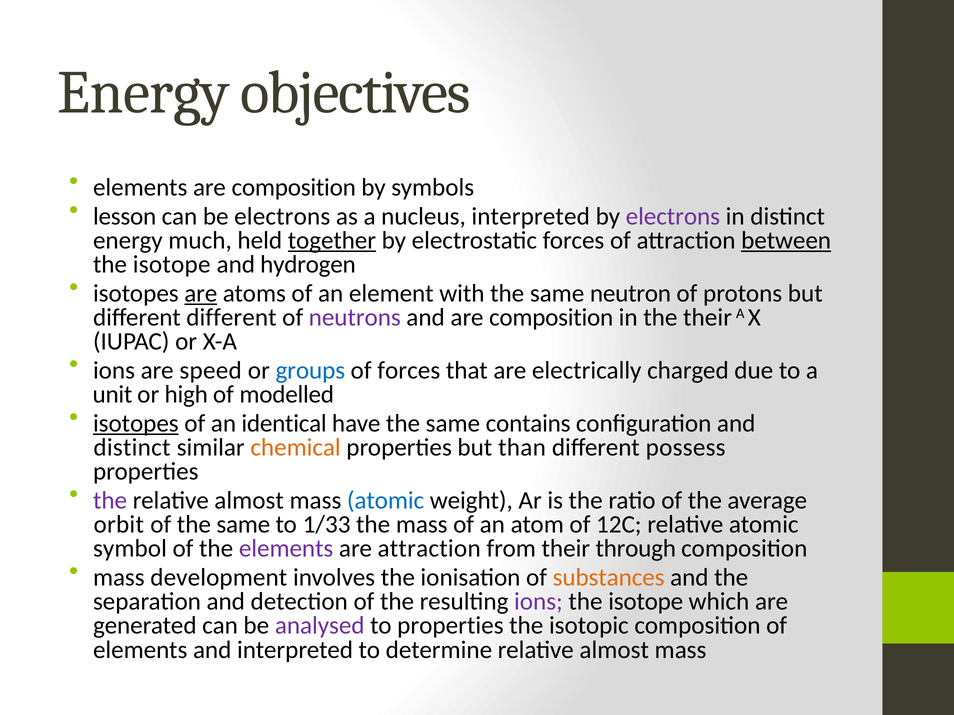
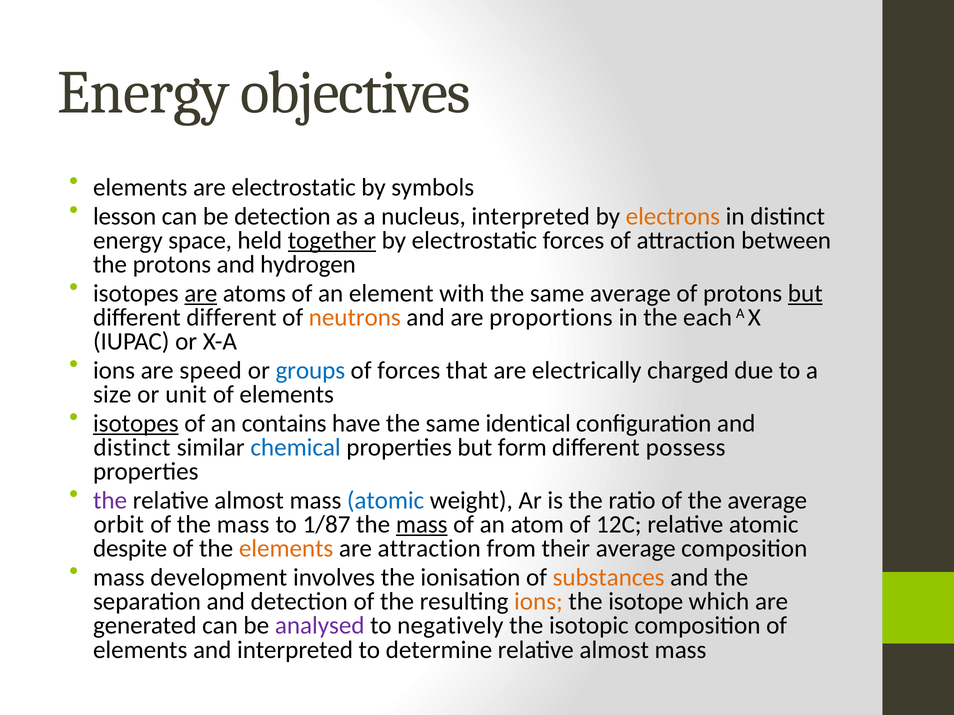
elements are composition: composition -> electrostatic
be electrons: electrons -> detection
electrons at (673, 216) colour: purple -> orange
much: much -> space
between underline: present -> none
isotope at (172, 265): isotope -> protons
same neutron: neutron -> average
but at (805, 293) underline: none -> present
neutrons colour: purple -> orange
and are composition: composition -> proportions
the their: their -> each
unit: unit -> size
high: high -> unit
modelled at (287, 395): modelled -> elements
identical: identical -> contains
contains: contains -> identical
chemical colour: orange -> blue
than: than -> form
of the same: same -> mass
1/33: 1/33 -> 1/87
mass at (422, 525) underline: none -> present
symbol: symbol -> despite
elements at (286, 549) colour: purple -> orange
their through: through -> average
ions at (538, 602) colour: purple -> orange
to properties: properties -> negatively
